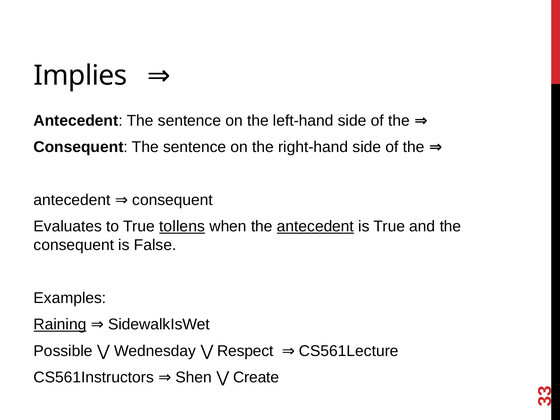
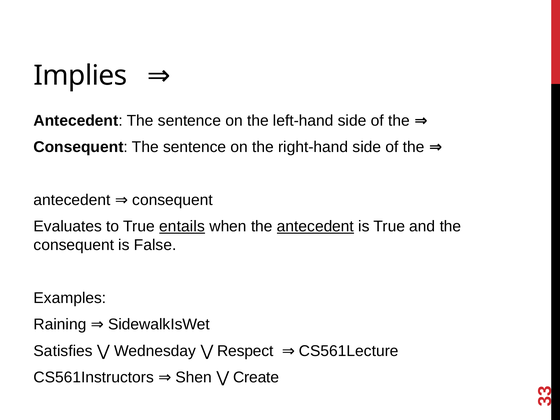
tollens: tollens -> entails
Raining underline: present -> none
Possible: Possible -> Satisfies
